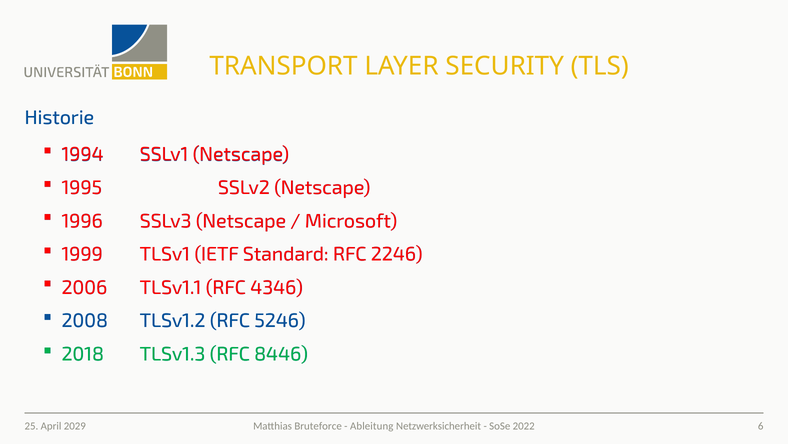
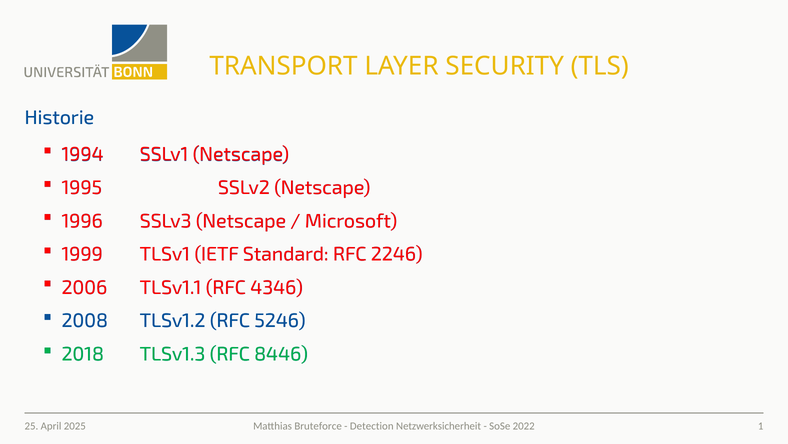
Ableitung: Ableitung -> Detection
6: 6 -> 1
2029: 2029 -> 2025
